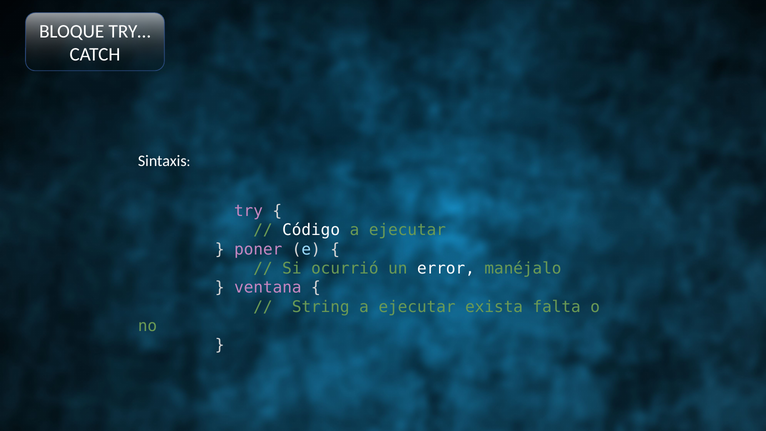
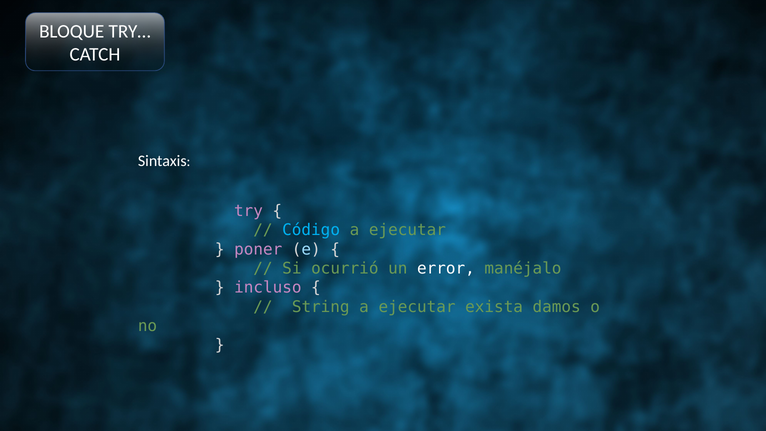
Código colour: white -> light blue
ventana: ventana -> incluso
falta: falta -> damos
